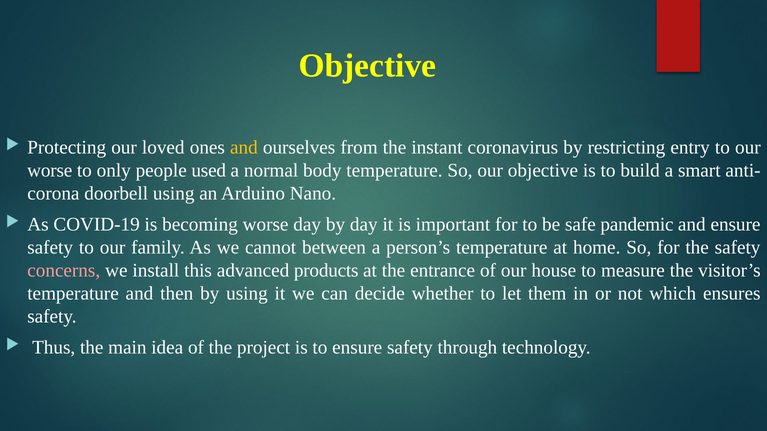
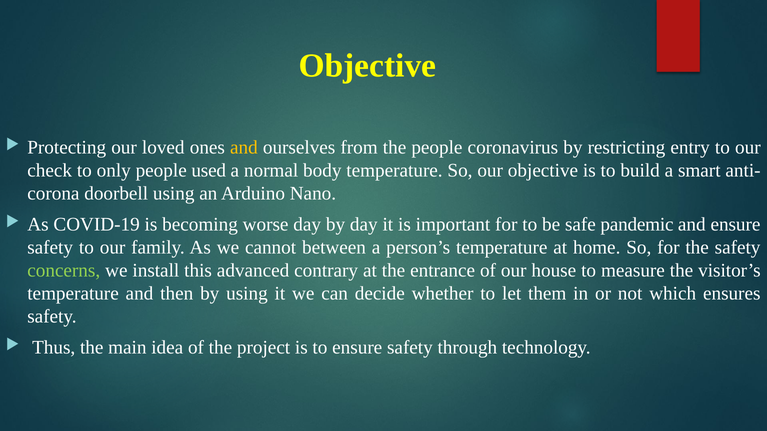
the instant: instant -> people
worse at (50, 171): worse -> check
concerns colour: pink -> light green
products: products -> contrary
